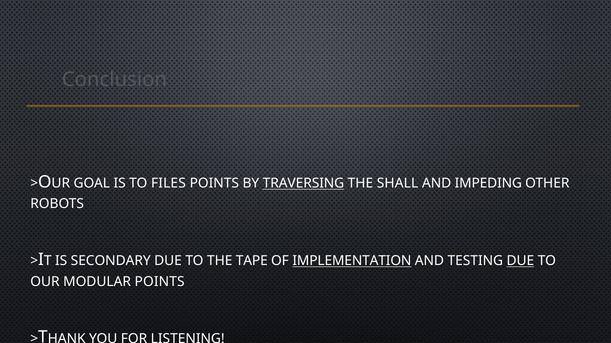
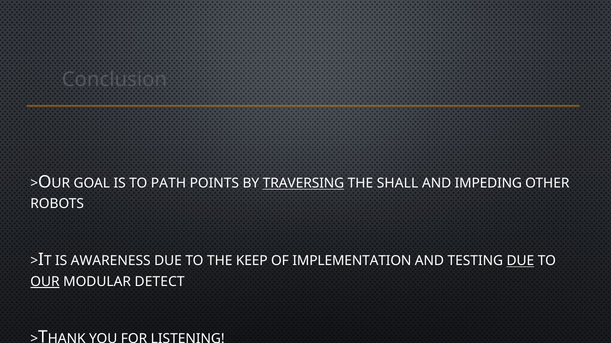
FILES: FILES -> PATH
SECONDARY: SECONDARY -> AWARENESS
TAPE: TAPE -> KEEP
IMPLEMENTATION underline: present -> none
OUR underline: none -> present
MODULAR POINTS: POINTS -> DETECT
